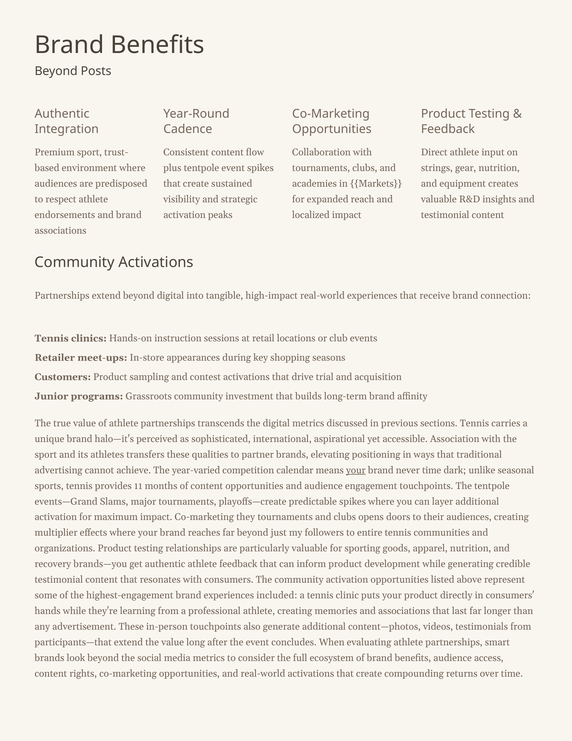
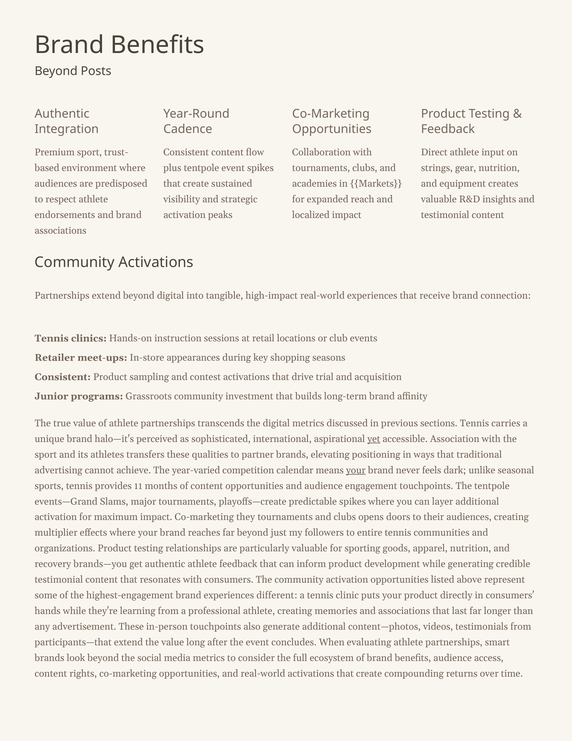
Customers at (63, 377): Customers -> Consistent
yet underline: none -> present
never time: time -> feels
included: included -> different
